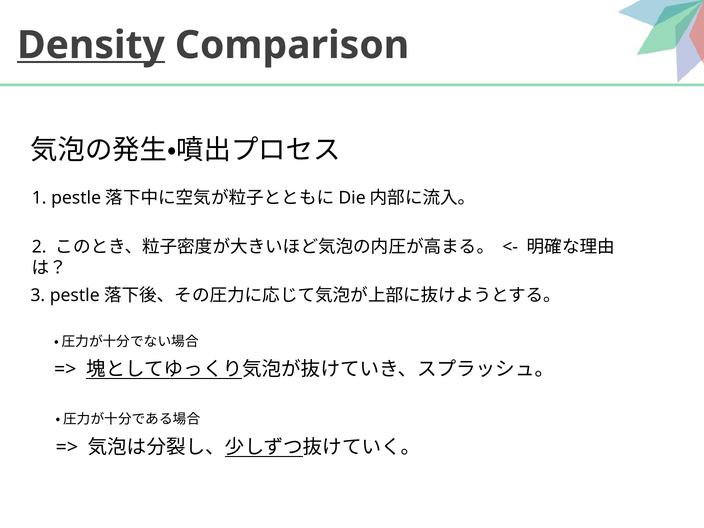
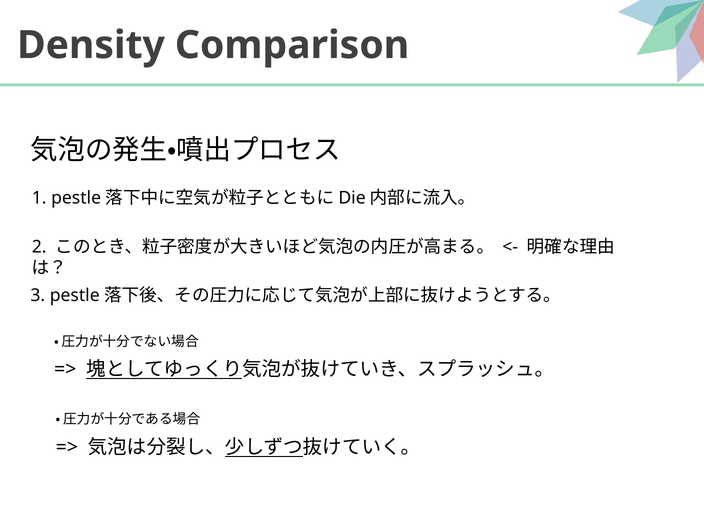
Density underline: present -> none
